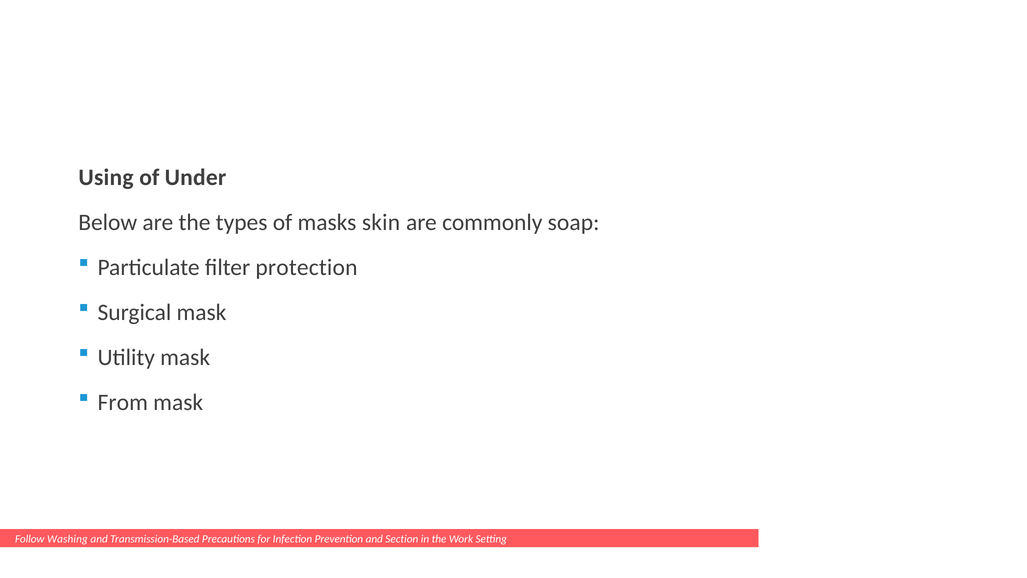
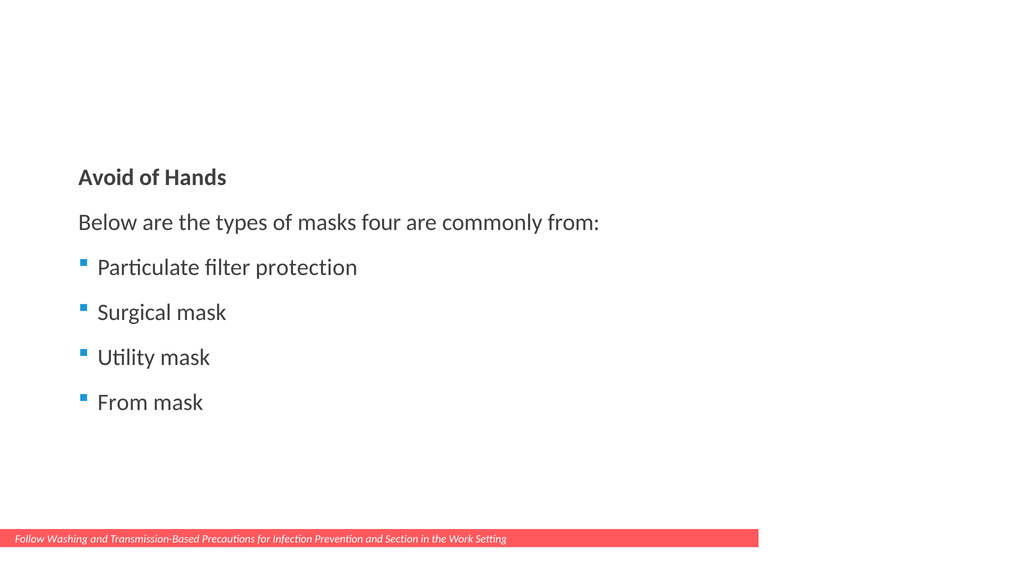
Using: Using -> Avoid
Under: Under -> Hands
skin: skin -> four
commonly soap: soap -> from
